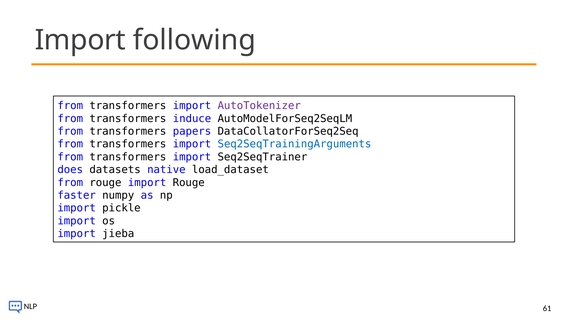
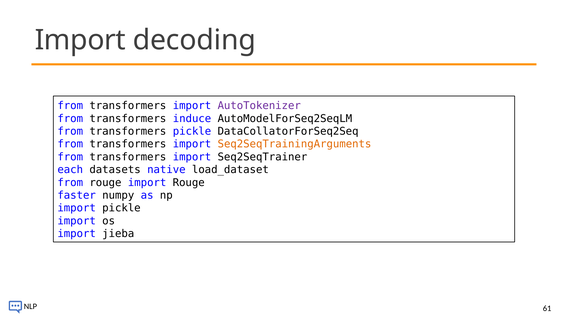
following: following -> decoding
transformers papers: papers -> pickle
Seq2SeqTrainingArguments colour: blue -> orange
does: does -> each
